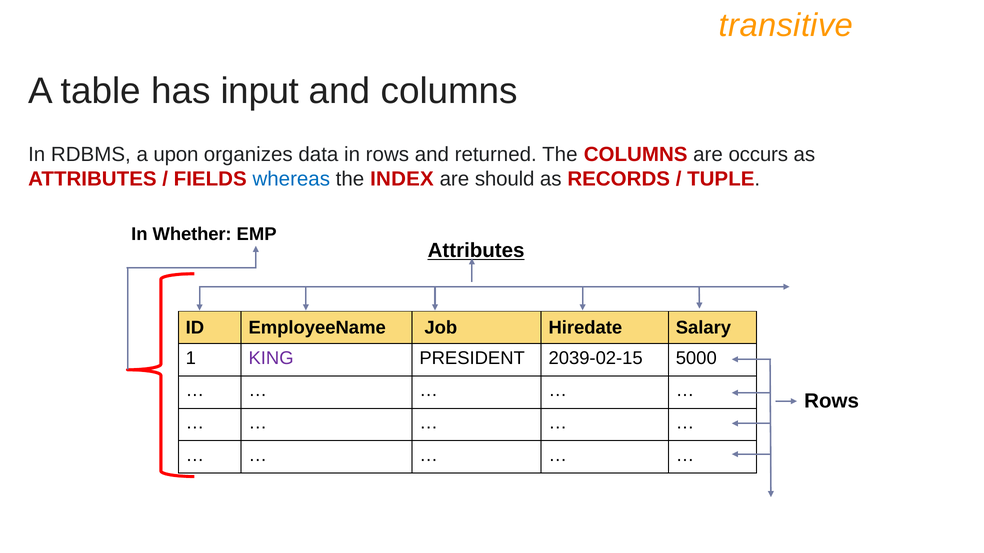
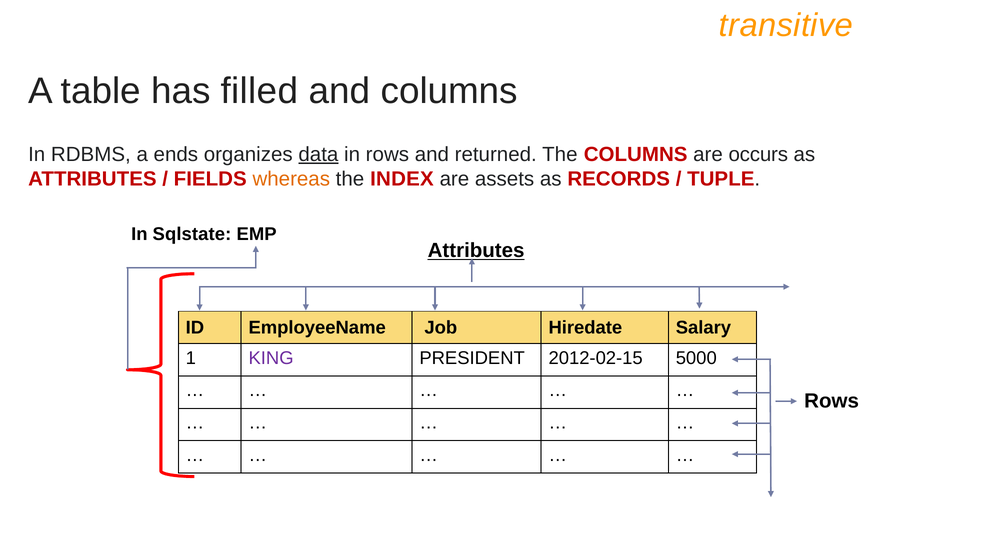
input: input -> filled
upon: upon -> ends
data underline: none -> present
whereas colour: blue -> orange
should: should -> assets
Whether: Whether -> Sqlstate
2039-02-15: 2039-02-15 -> 2012-02-15
